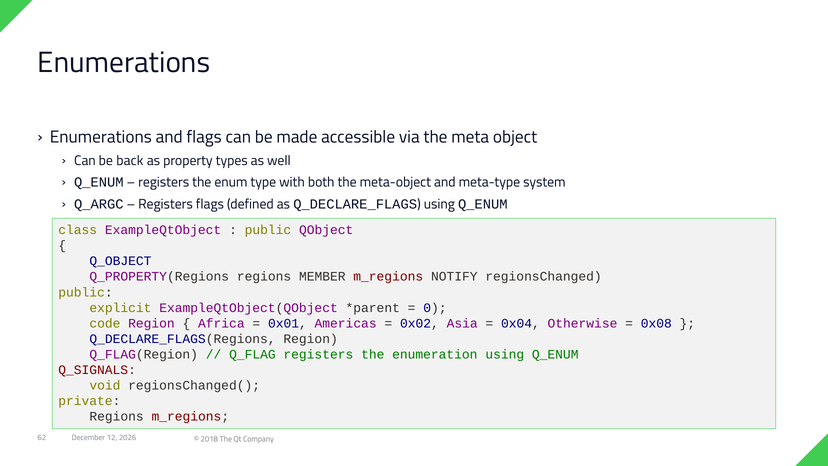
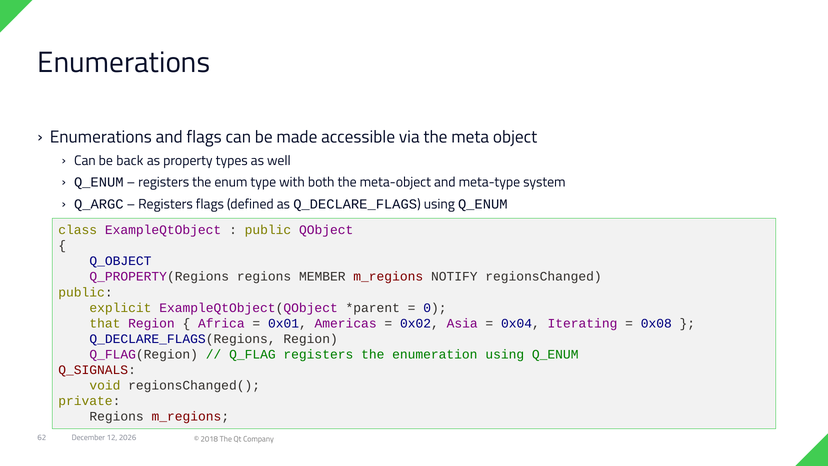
code: code -> that
Otherwise: Otherwise -> Iterating
